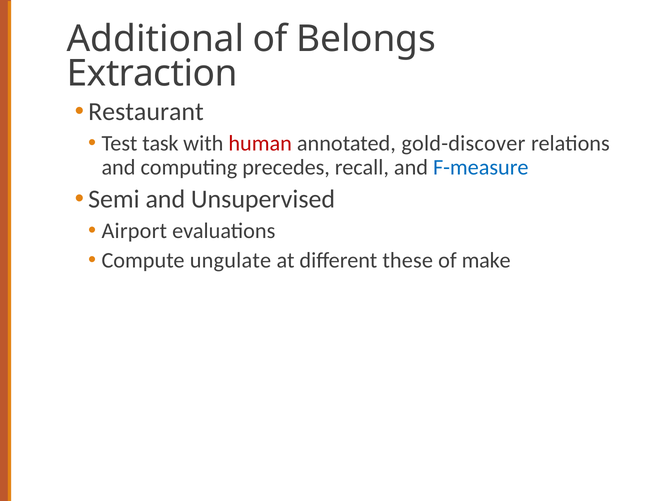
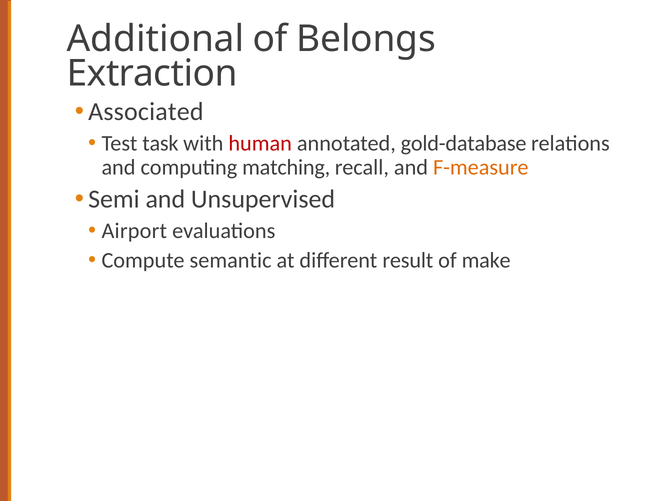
Restaurant: Restaurant -> Associated
gold-discover: gold-discover -> gold-database
precedes: precedes -> matching
F-measure colour: blue -> orange
ungulate: ungulate -> semantic
these: these -> result
